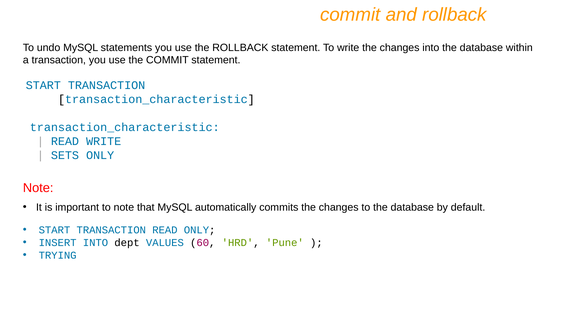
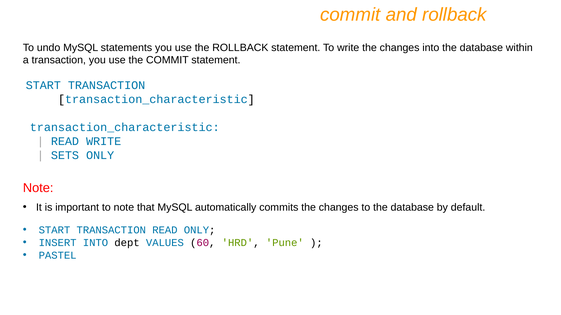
TRYING: TRYING -> PASTEL
